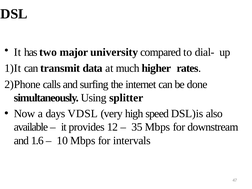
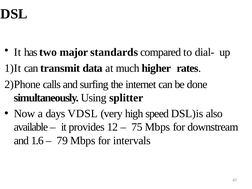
university: university -> standards
35: 35 -> 75
10: 10 -> 79
